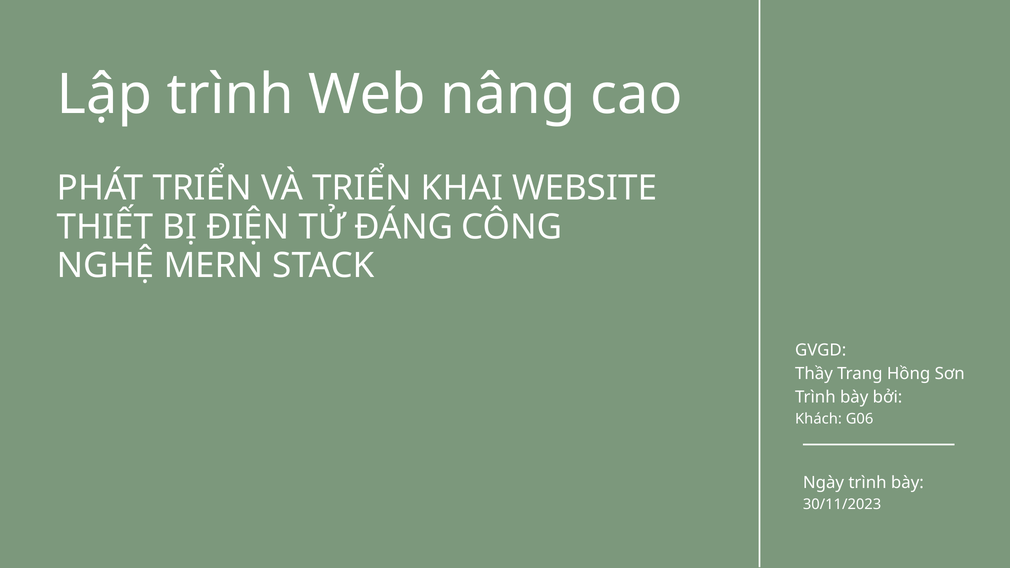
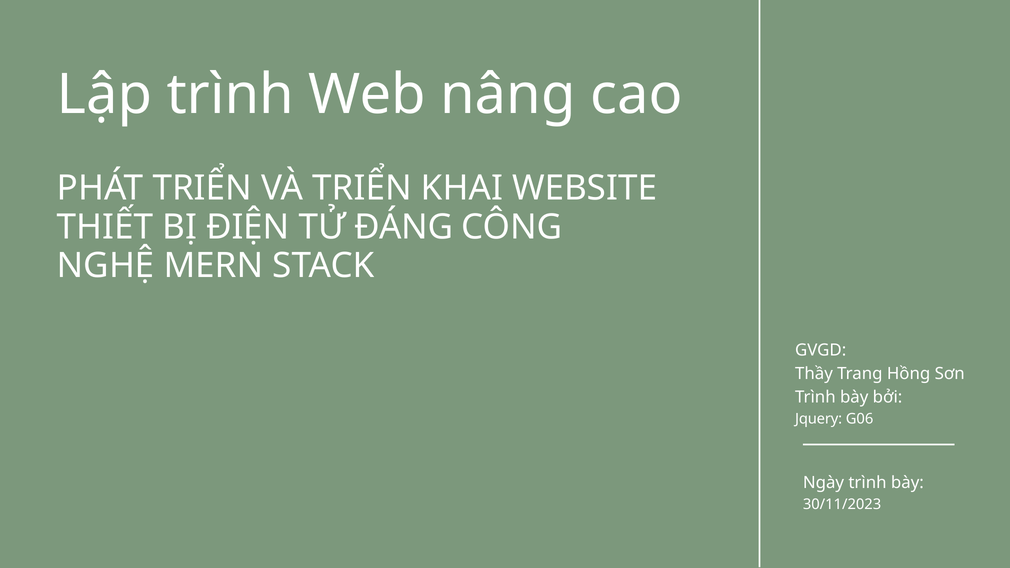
Khách: Khách -> Jquery
